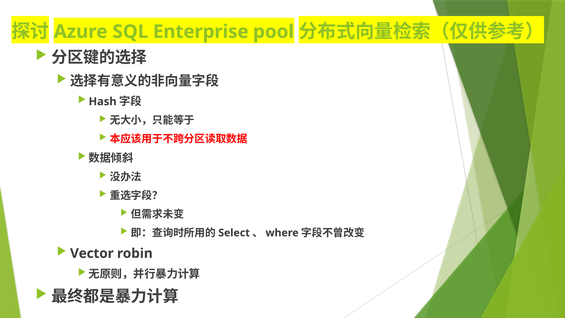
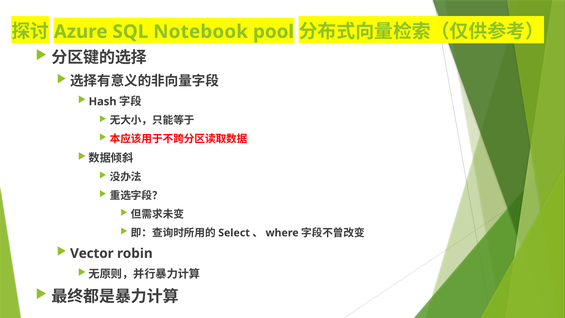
Enterprise: Enterprise -> Notebook
